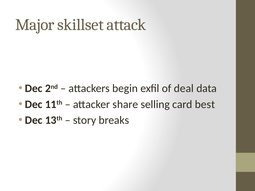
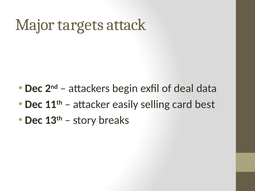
skillset: skillset -> targets
share: share -> easily
